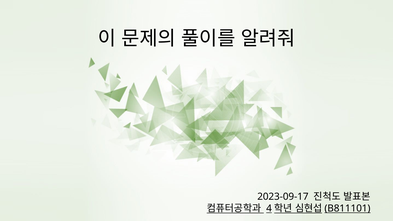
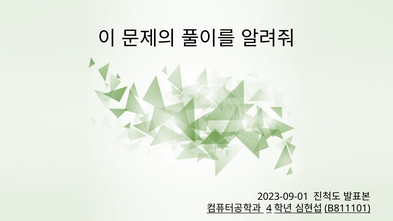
2023-09-17: 2023-09-17 -> 2023-09-01
